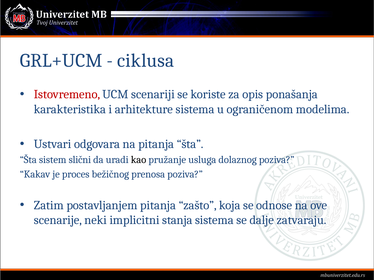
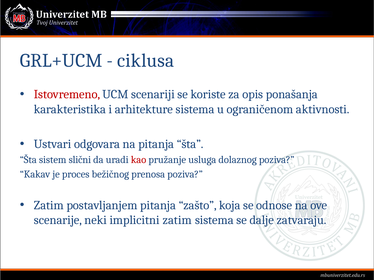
modelima: modelima -> aktivnosti
kao colour: black -> red
implicitni stanja: stanja -> zatim
